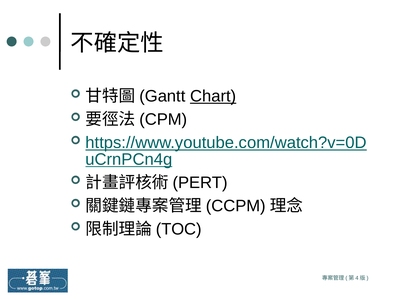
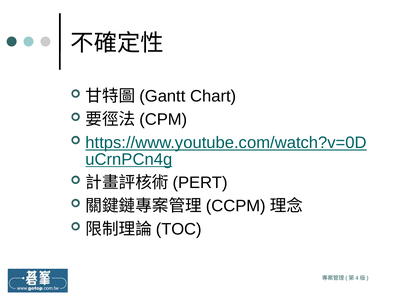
Chart underline: present -> none
